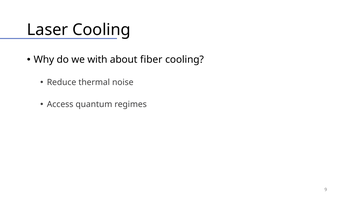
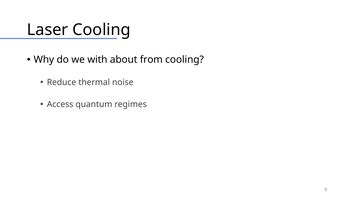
fiber: fiber -> from
